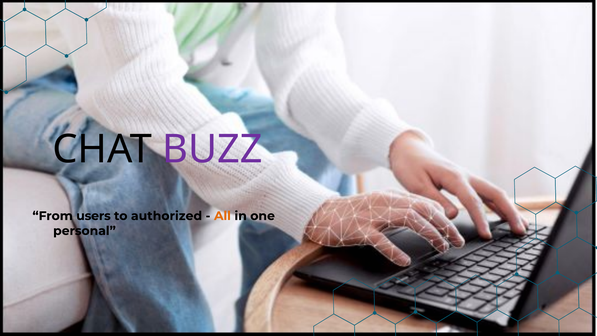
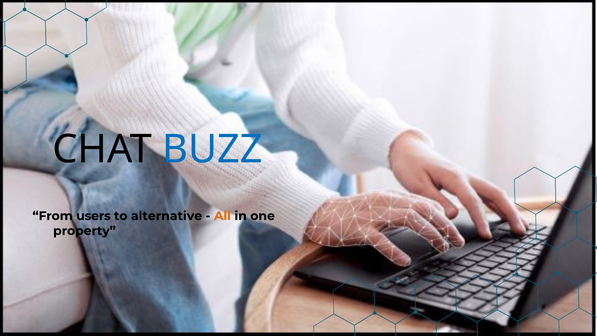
BUZZ colour: purple -> blue
authorized: authorized -> alternative
personal: personal -> property
